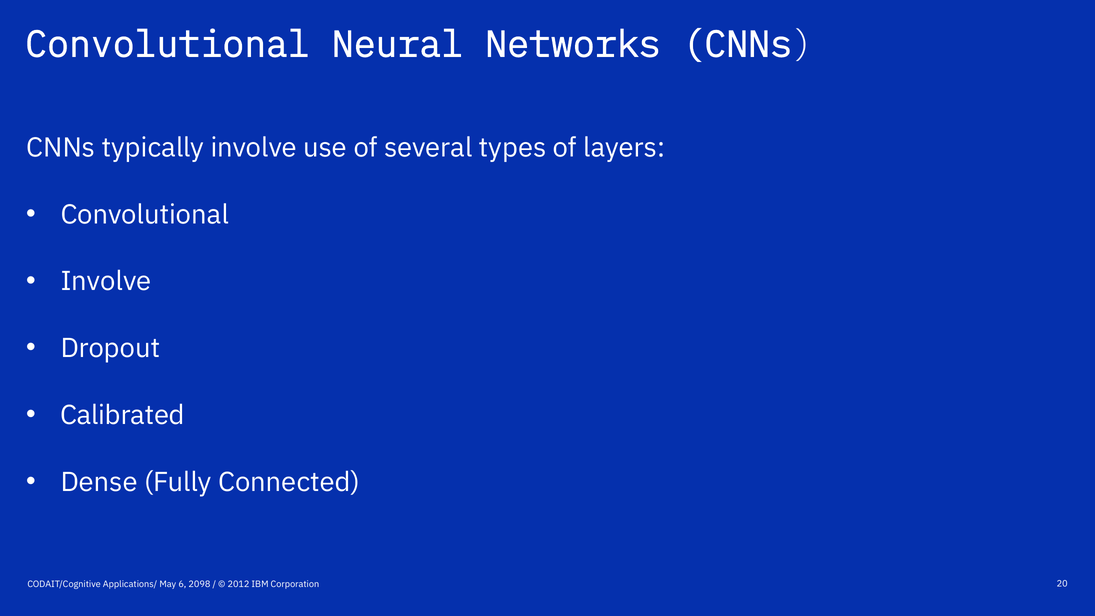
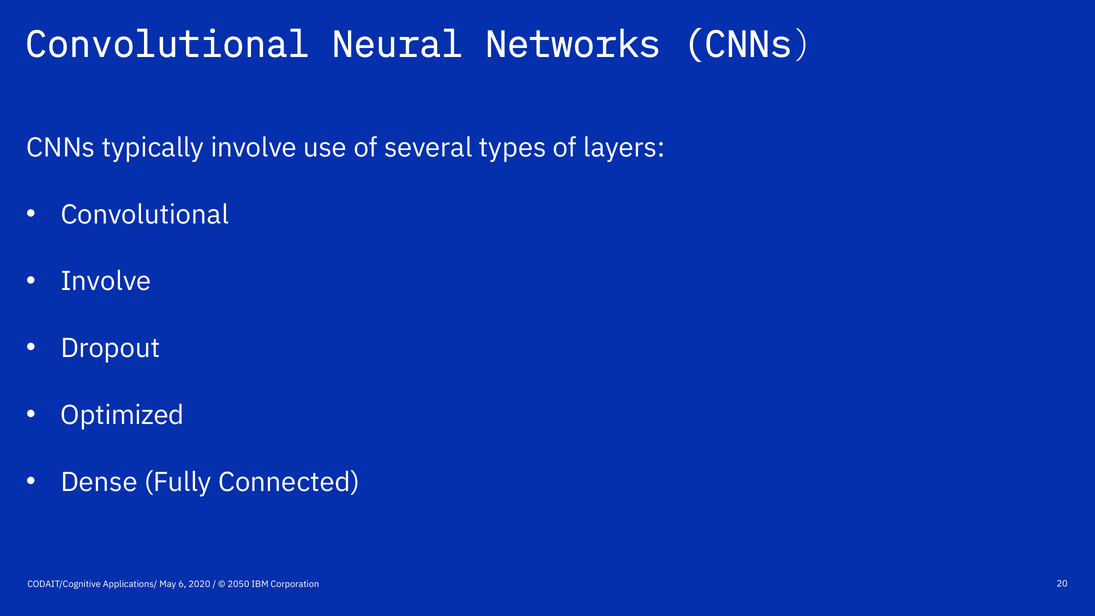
Calibrated: Calibrated -> Optimized
2098: 2098 -> 2020
2012: 2012 -> 2050
